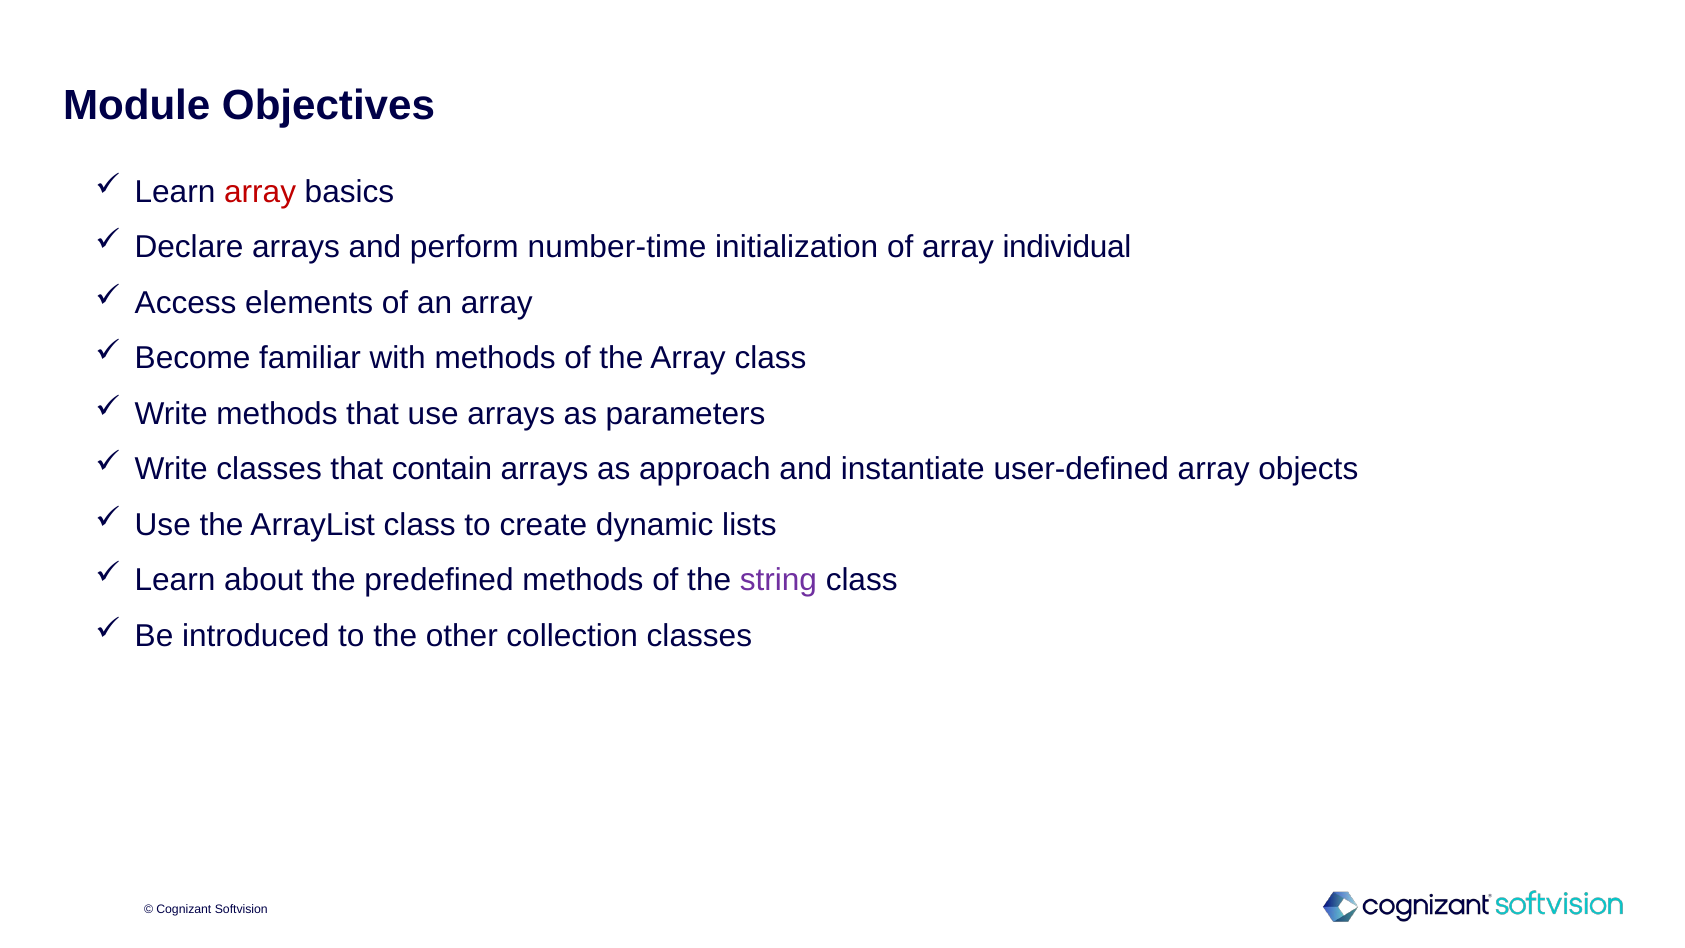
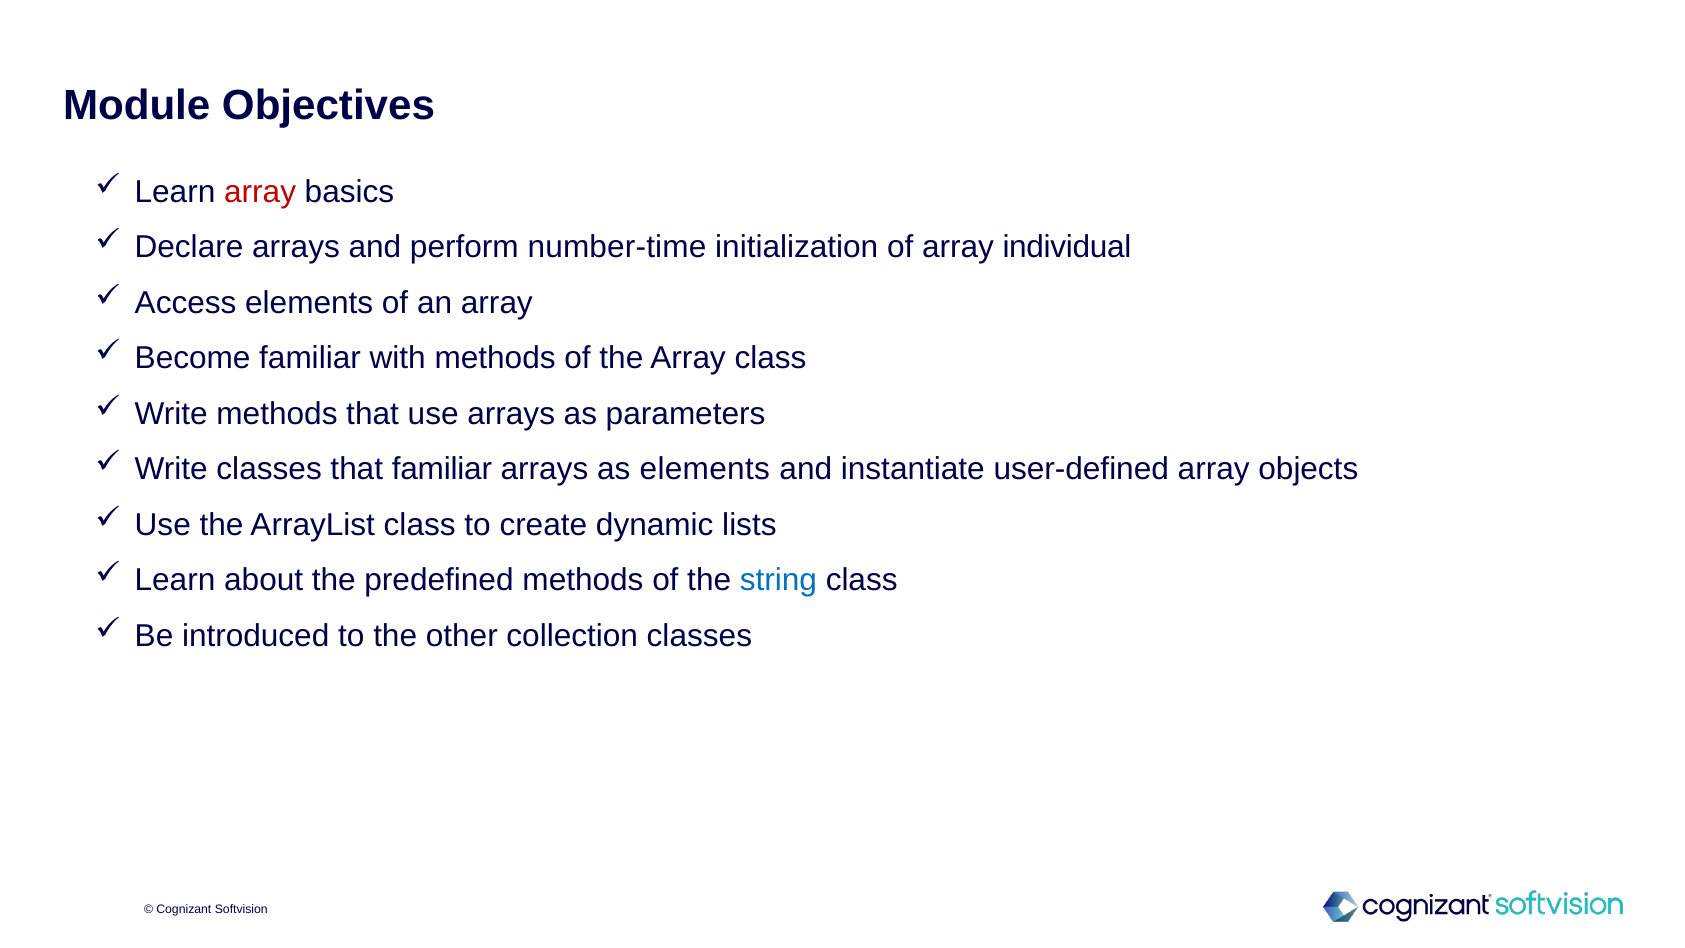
that contain: contain -> familiar
as approach: approach -> elements
string colour: purple -> blue
